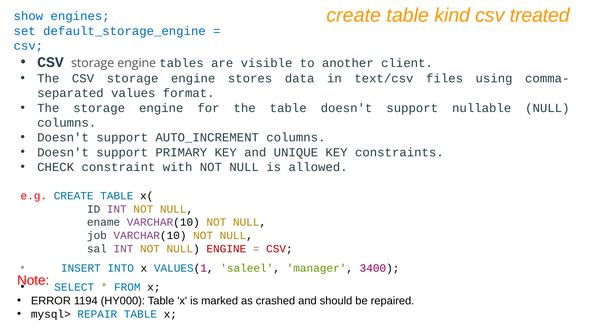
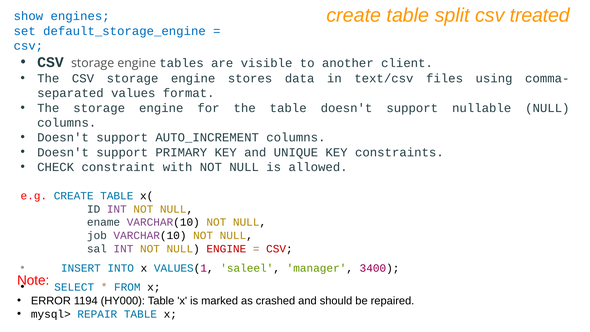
kind: kind -> split
